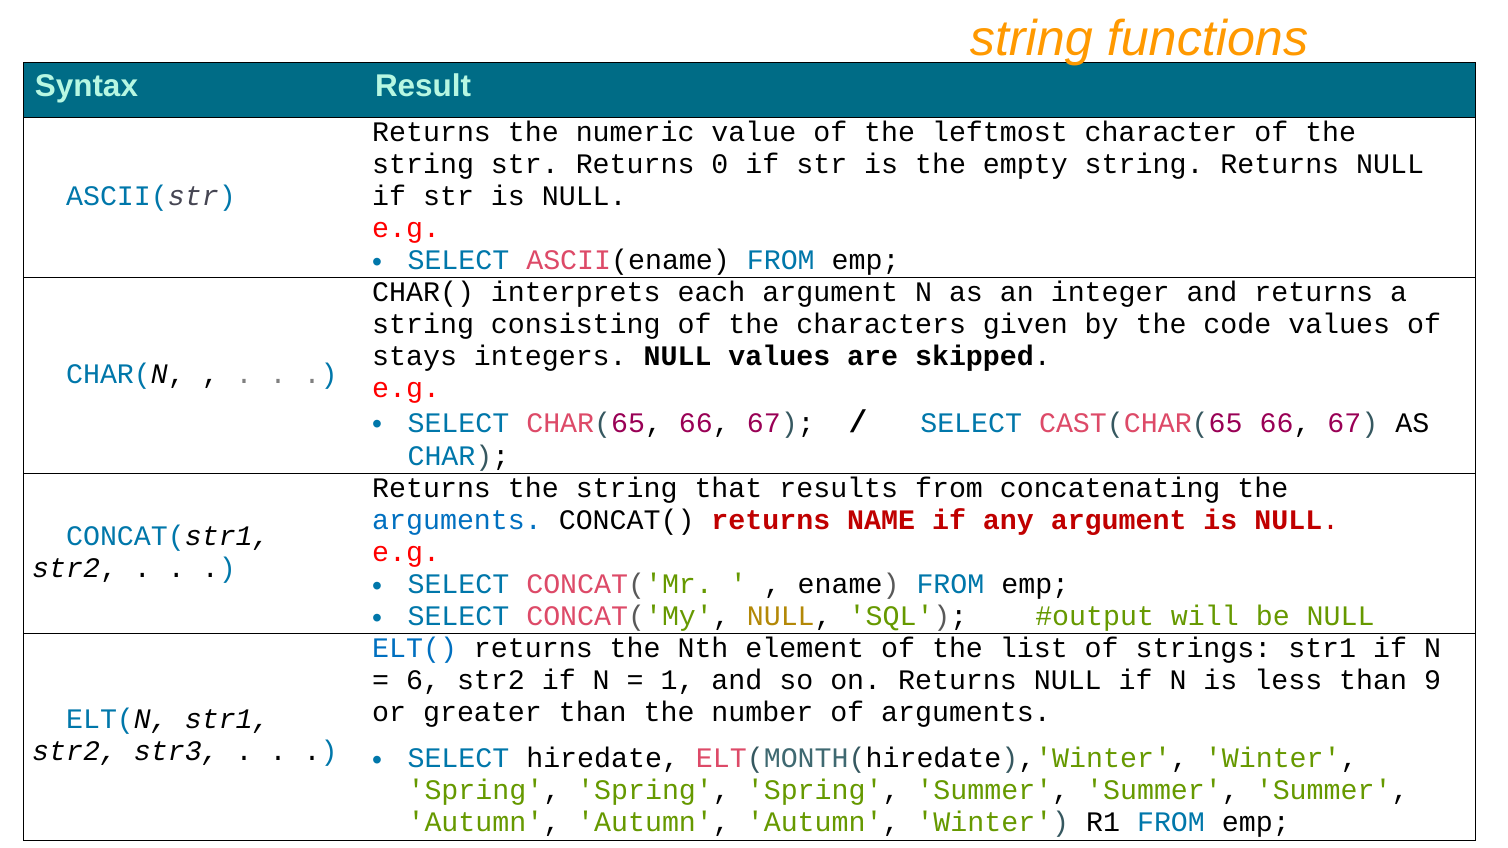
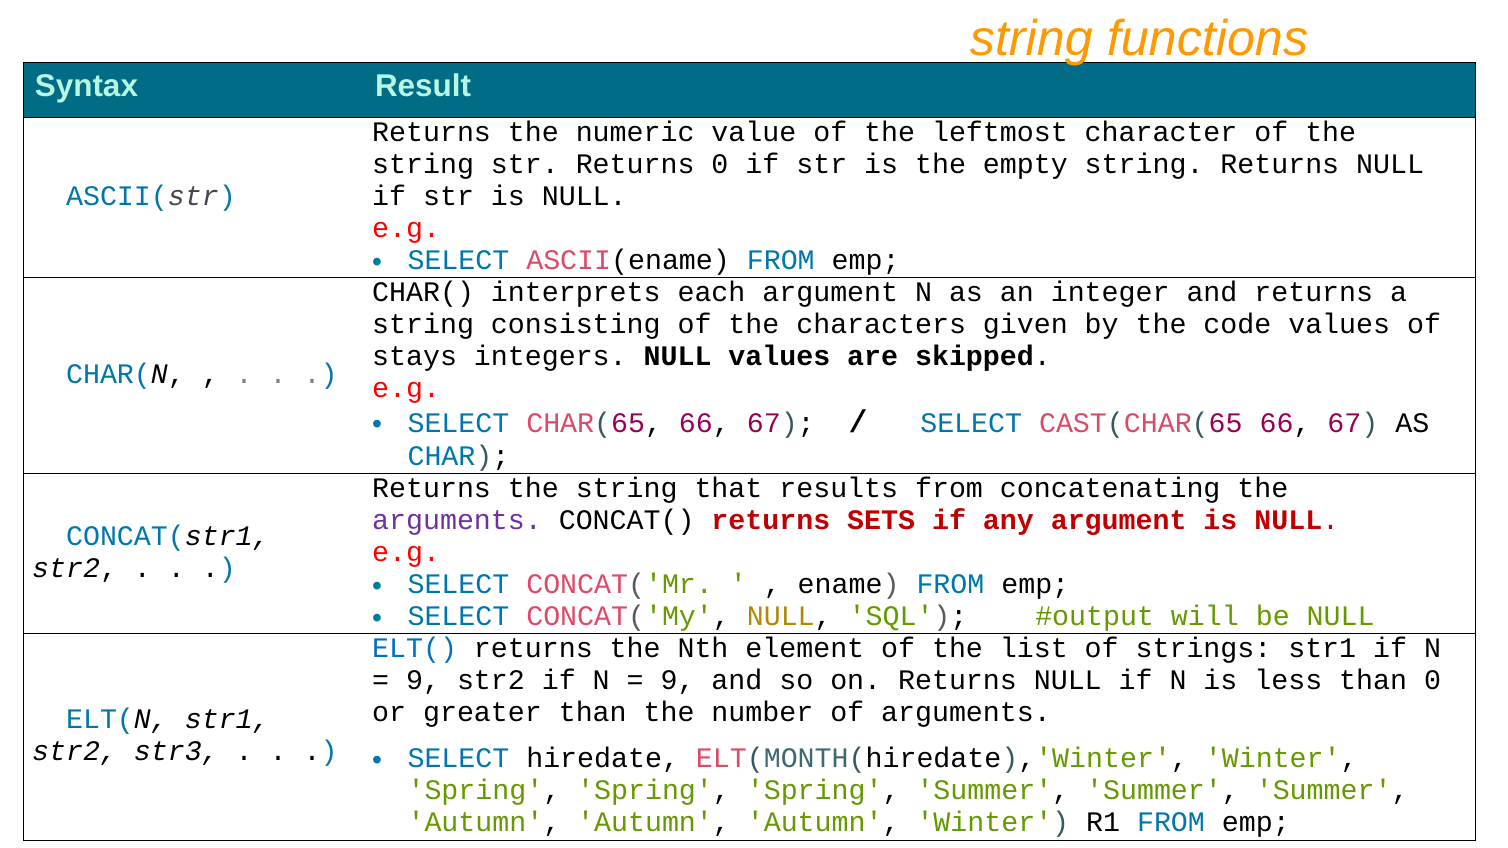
arguments at (457, 520) colour: blue -> purple
NAME: NAME -> SETS
6 at (423, 680): 6 -> 9
1 at (678, 680): 1 -> 9
than 9: 9 -> 0
